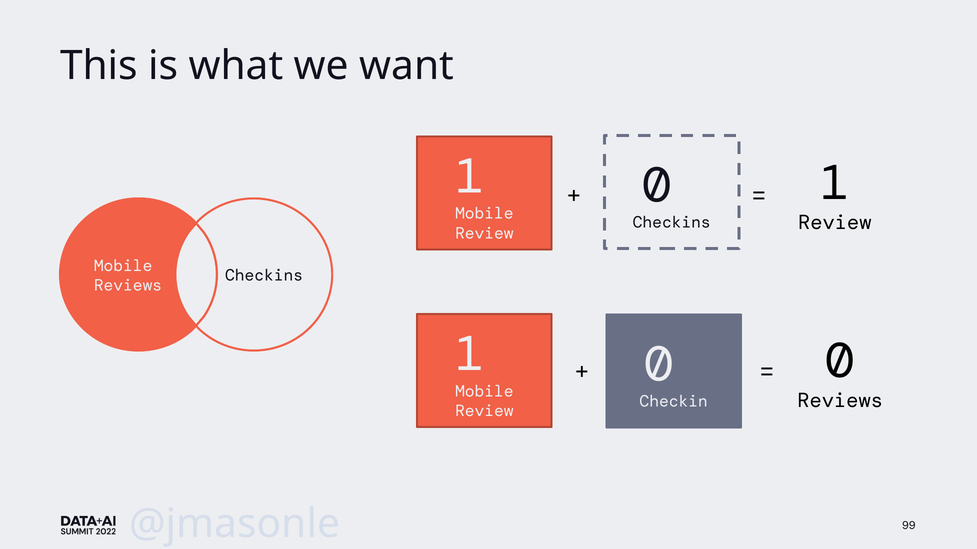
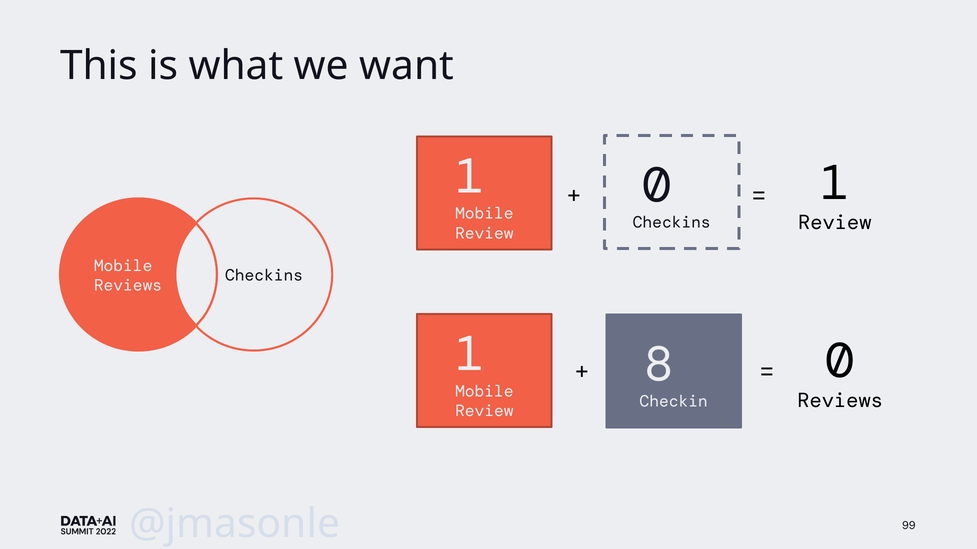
0 at (659, 365): 0 -> 8
